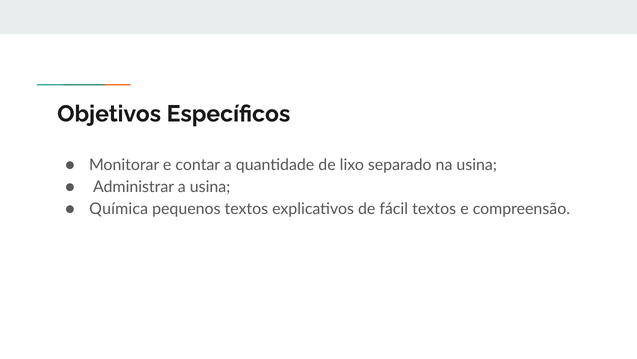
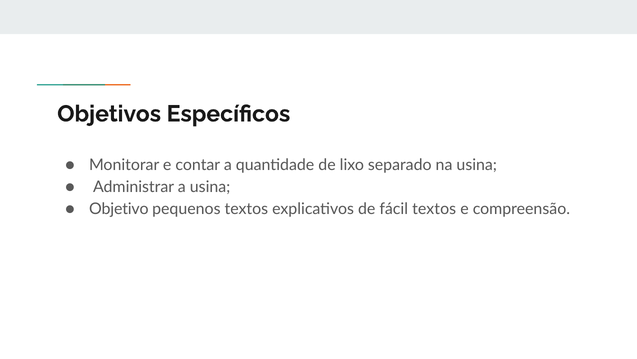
Química: Química -> Objetivo
